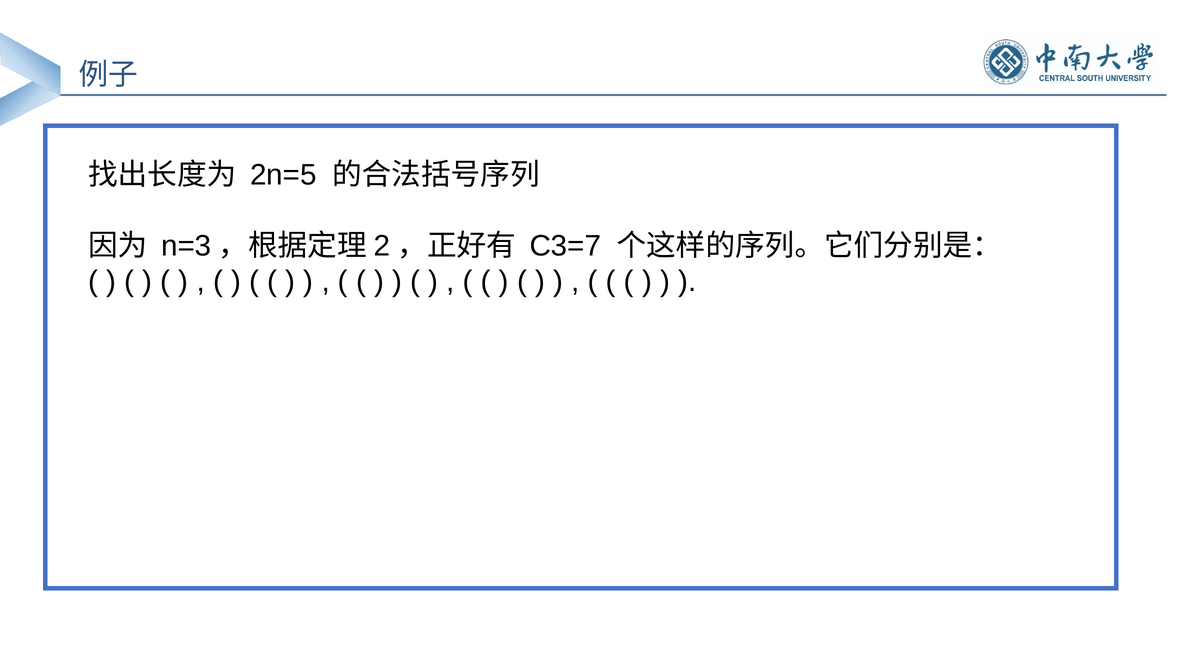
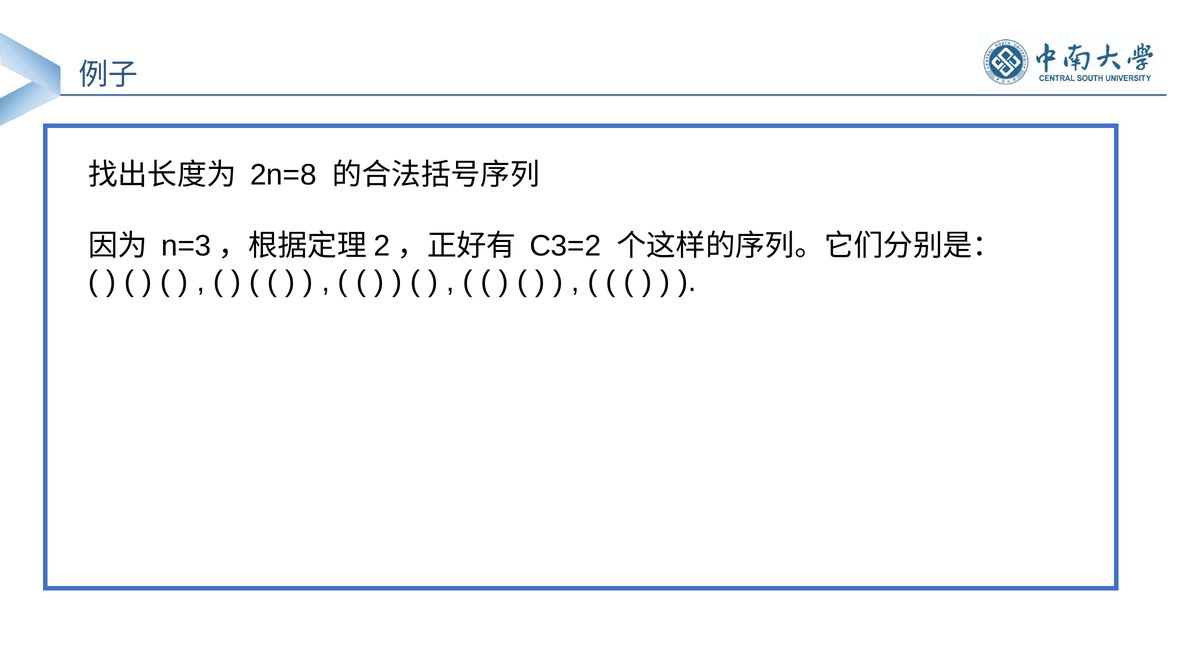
2n=5: 2n=5 -> 2n=8
C3=7: C3=7 -> C3=2
